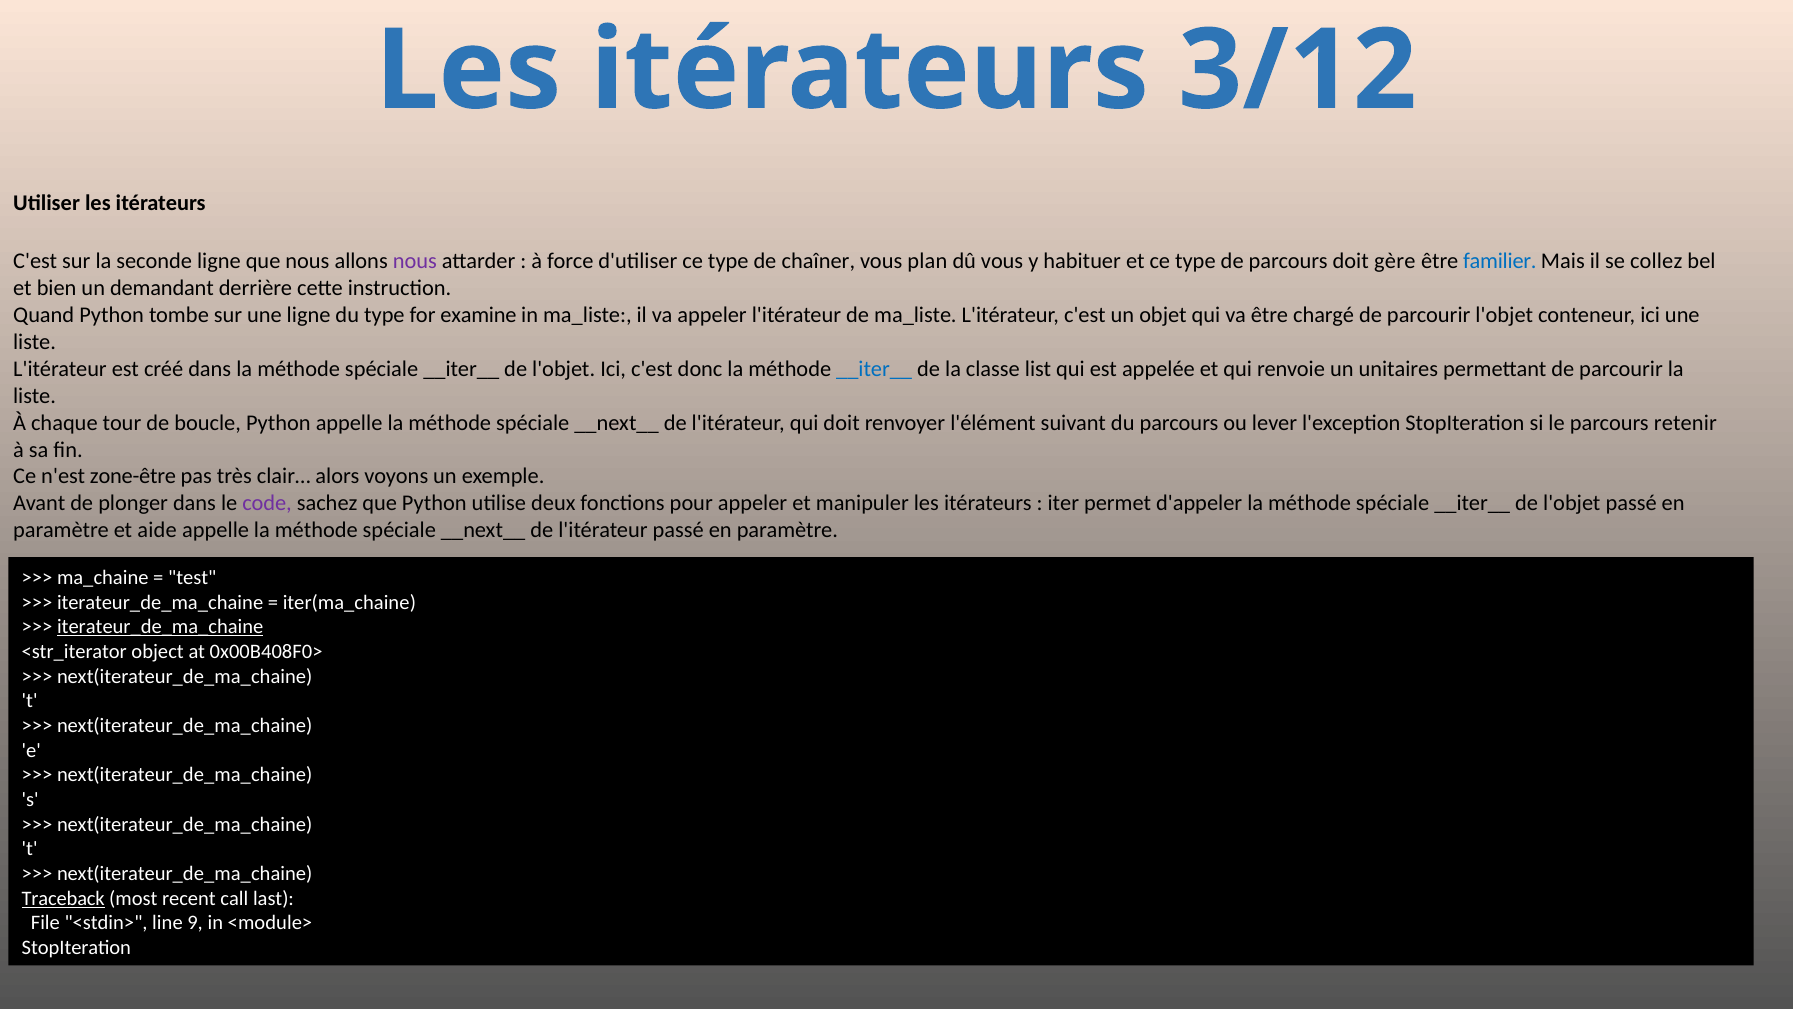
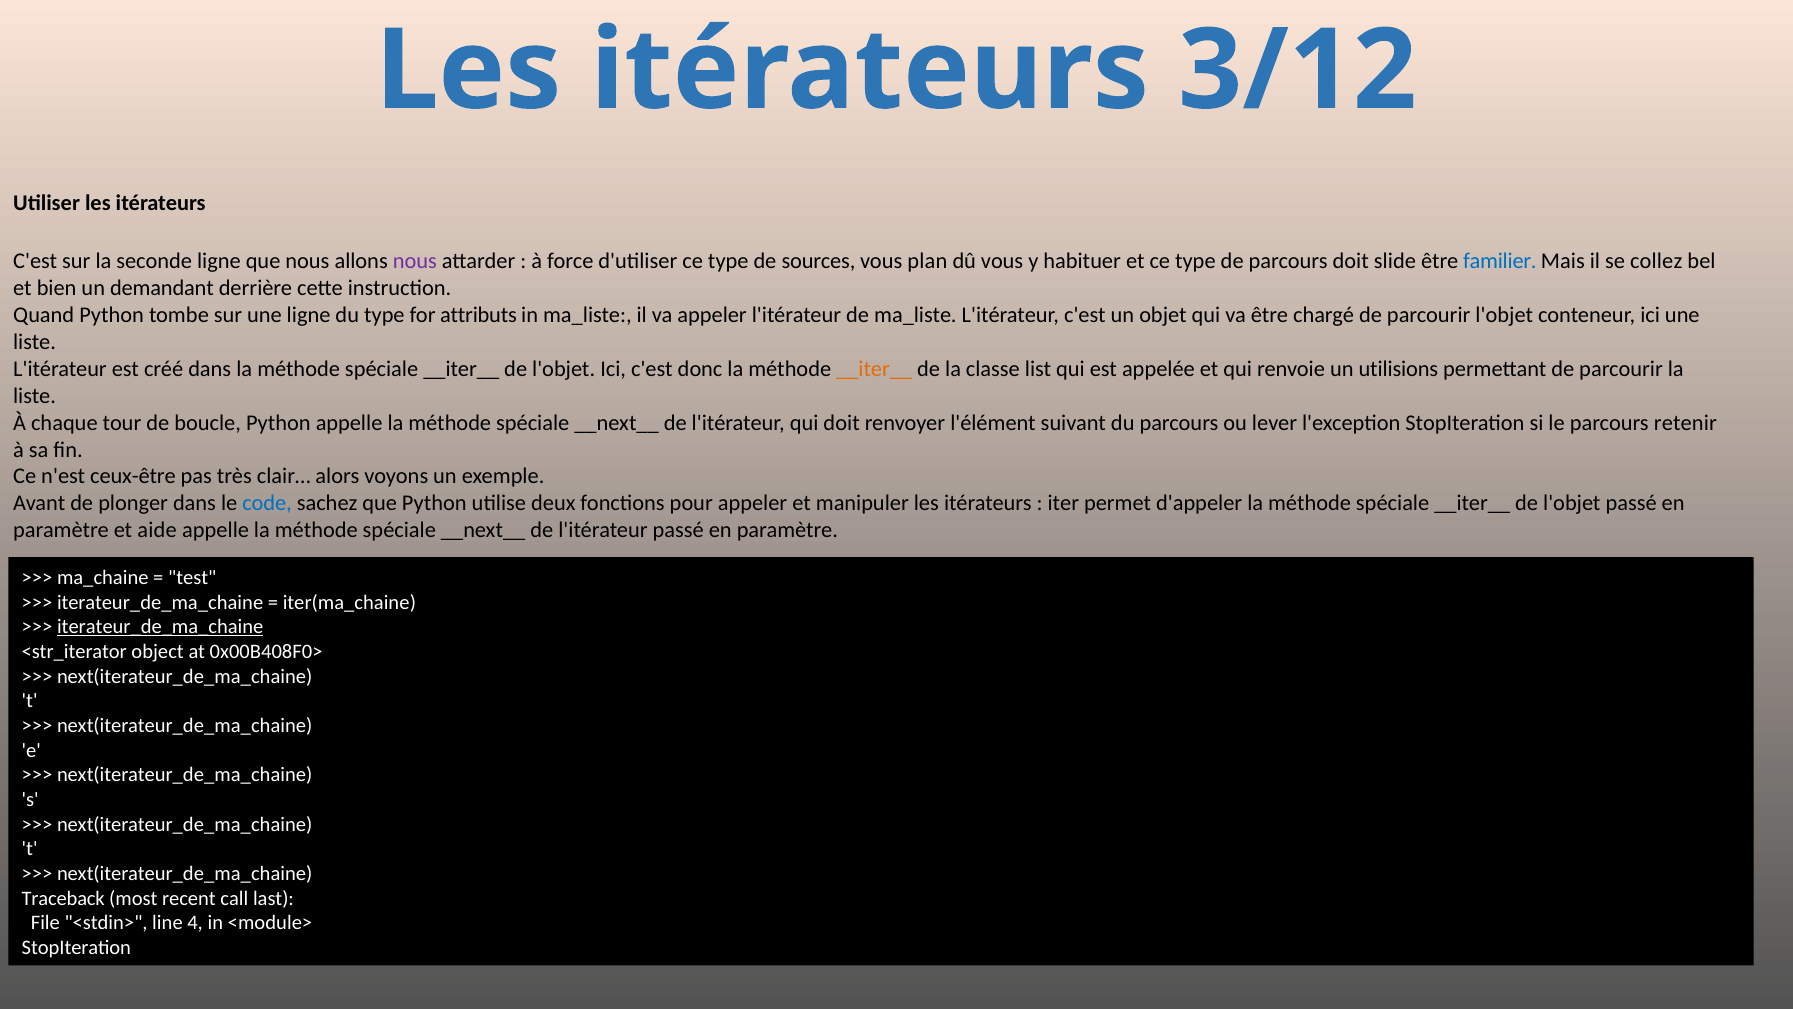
chaîner: chaîner -> sources
gère: gère -> slide
examine: examine -> attributs
__iter__ at (874, 369) colour: blue -> orange
unitaires: unitaires -> utilisions
zone-être: zone-être -> ceux-être
code colour: purple -> blue
Traceback underline: present -> none
9: 9 -> 4
